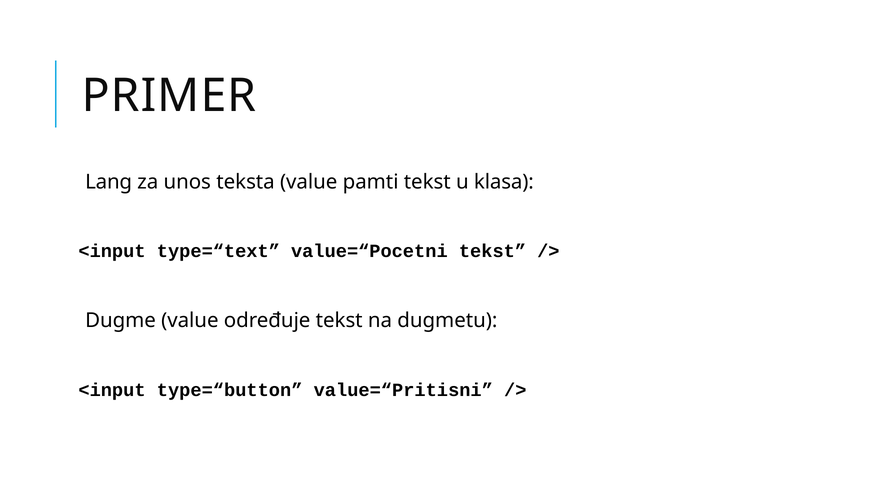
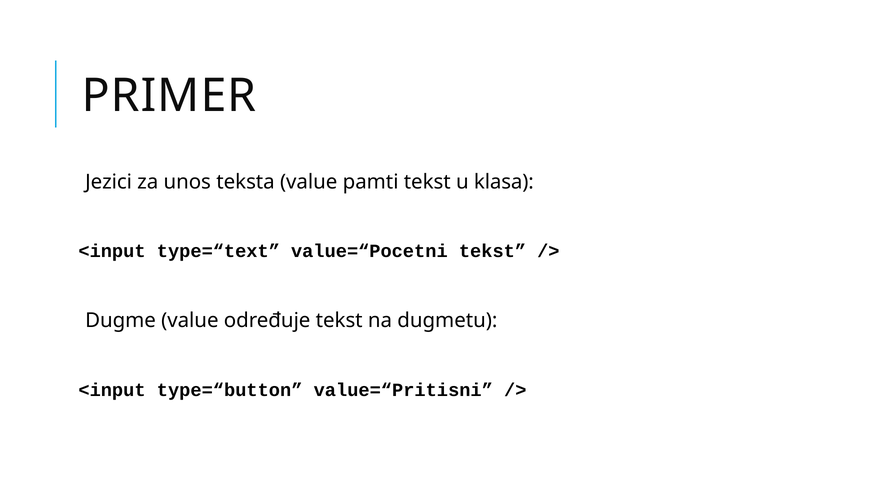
Lang: Lang -> Jezici
